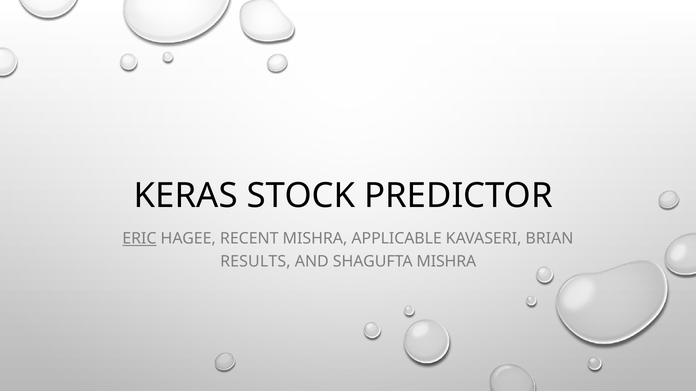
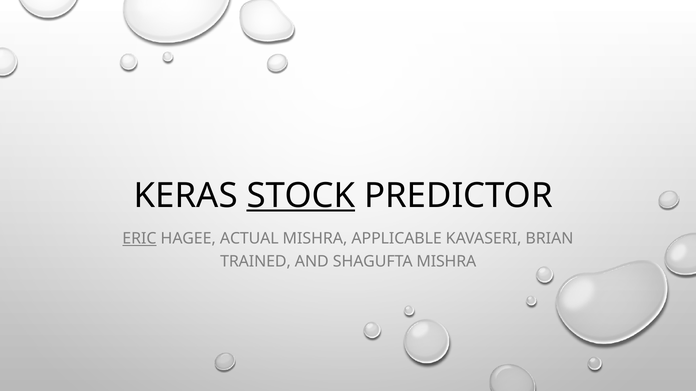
STOCK underline: none -> present
RECENT: RECENT -> ACTUAL
RESULTS: RESULTS -> TRAINED
